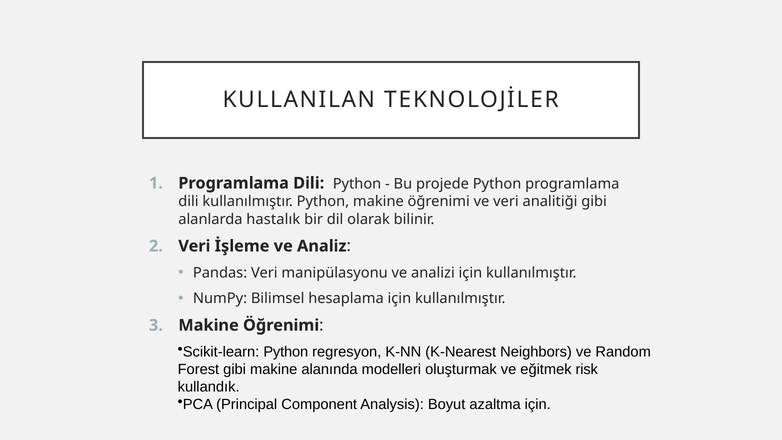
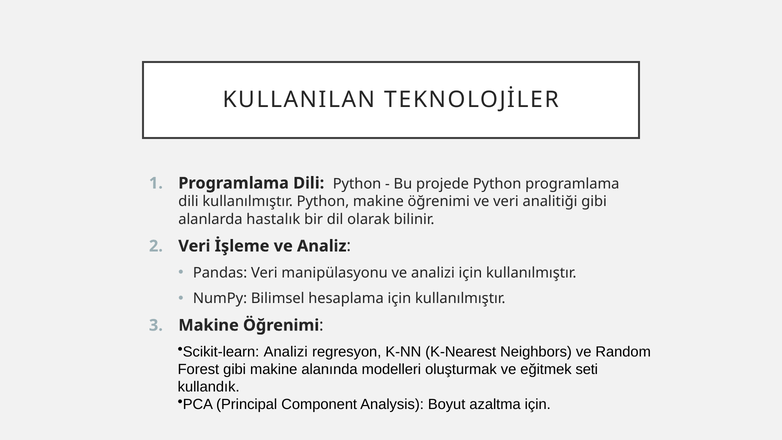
Scikit-learn Python: Python -> Analizi
risk: risk -> seti
